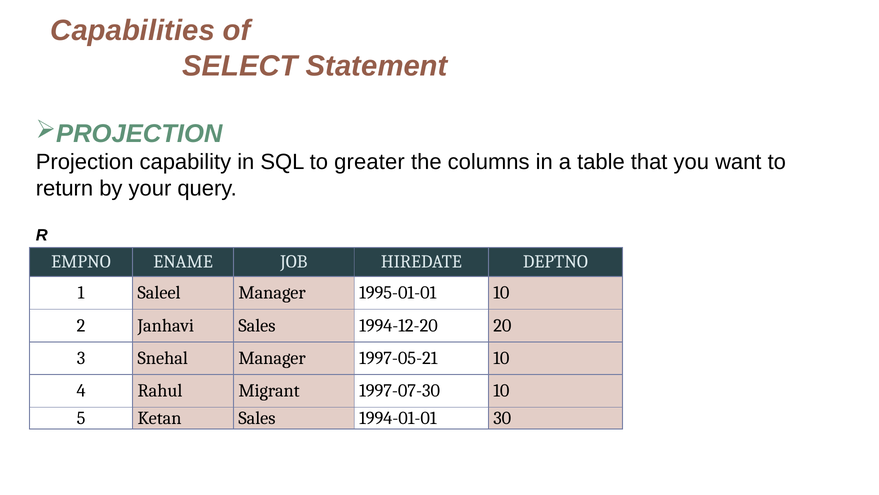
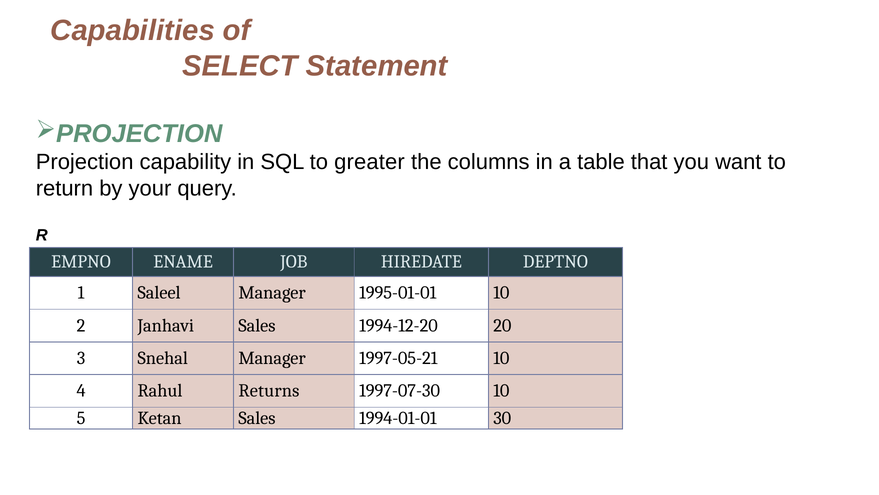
Migrant: Migrant -> Returns
